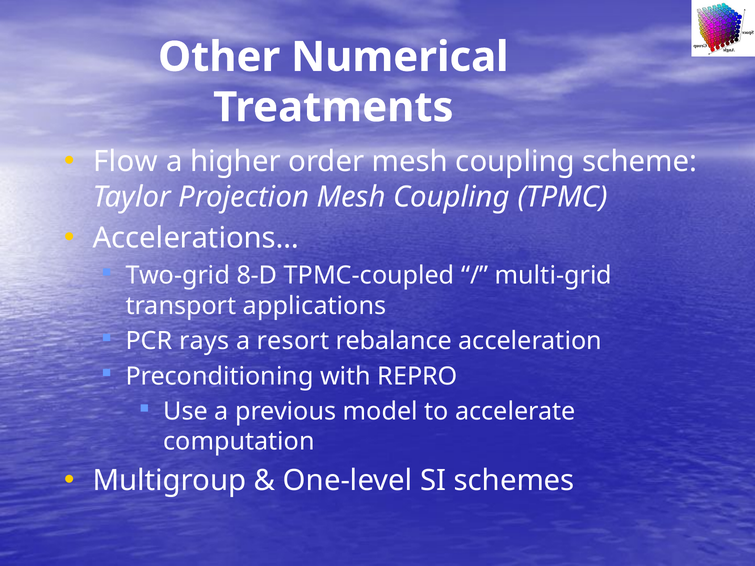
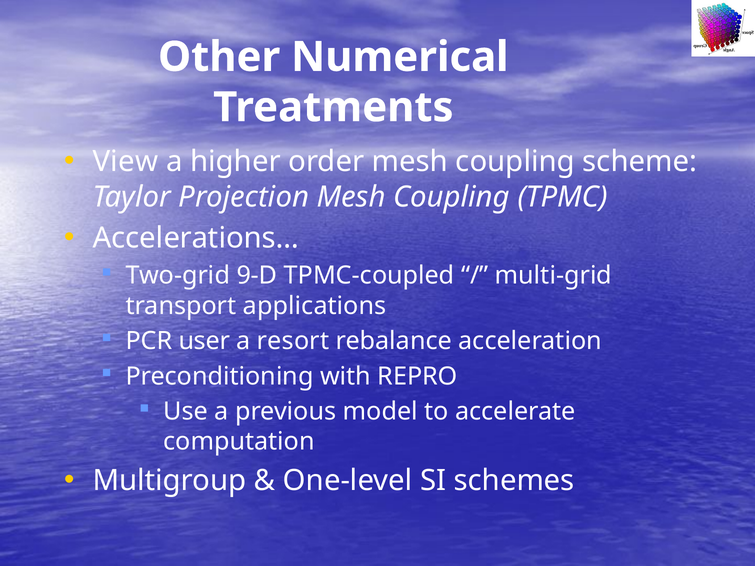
Flow: Flow -> View
8-D: 8-D -> 9-D
rays: rays -> user
